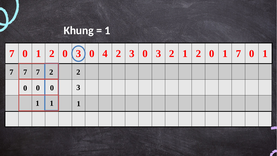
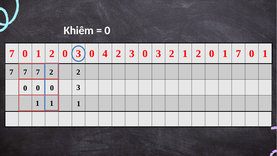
Khung: Khung -> Khiêm
1 at (108, 31): 1 -> 0
